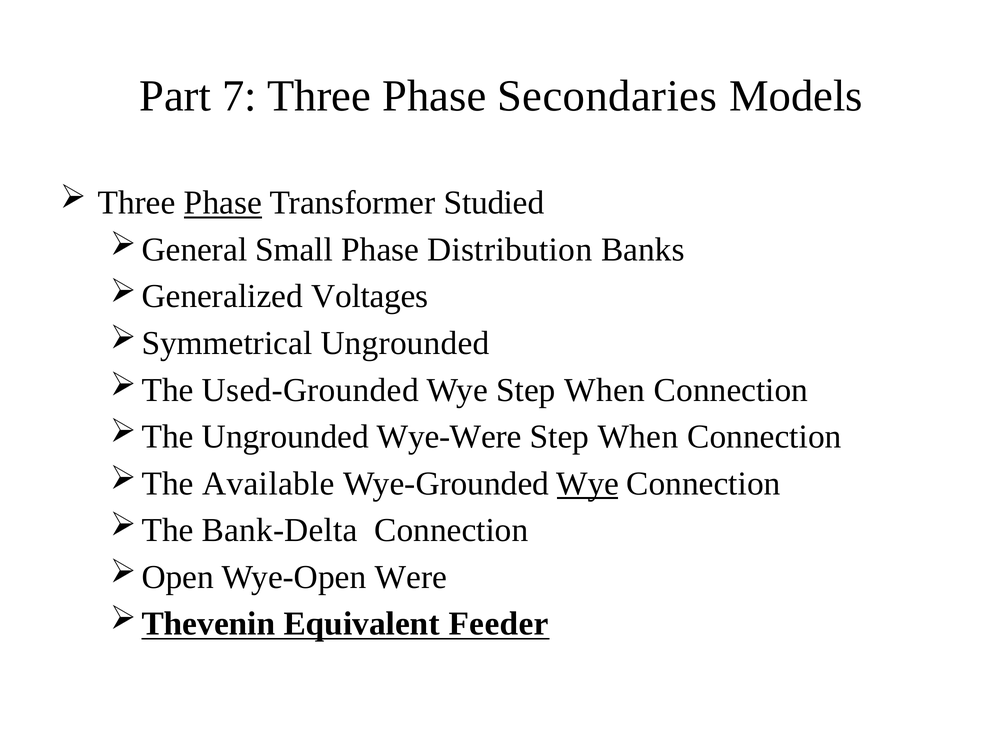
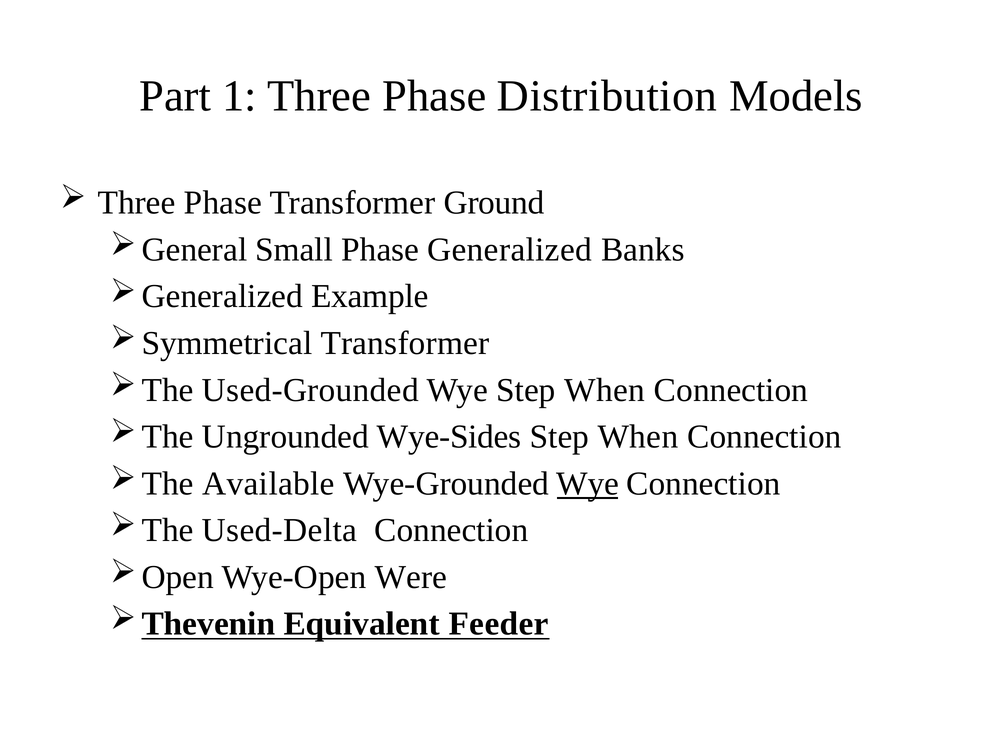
7: 7 -> 1
Secondaries: Secondaries -> Distribution
Phase at (223, 203) underline: present -> none
Studied: Studied -> Ground
Distribution: Distribution -> Generalized
Voltages: Voltages -> Example
Ungrounded at (405, 343): Ungrounded -> Transformer
Wye-Were: Wye-Were -> Wye-Sides
Bank-Delta: Bank-Delta -> Used-Delta
